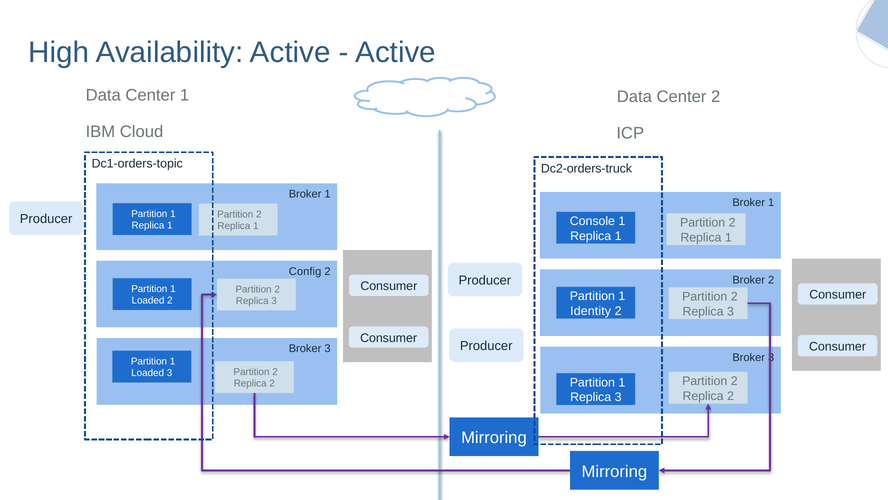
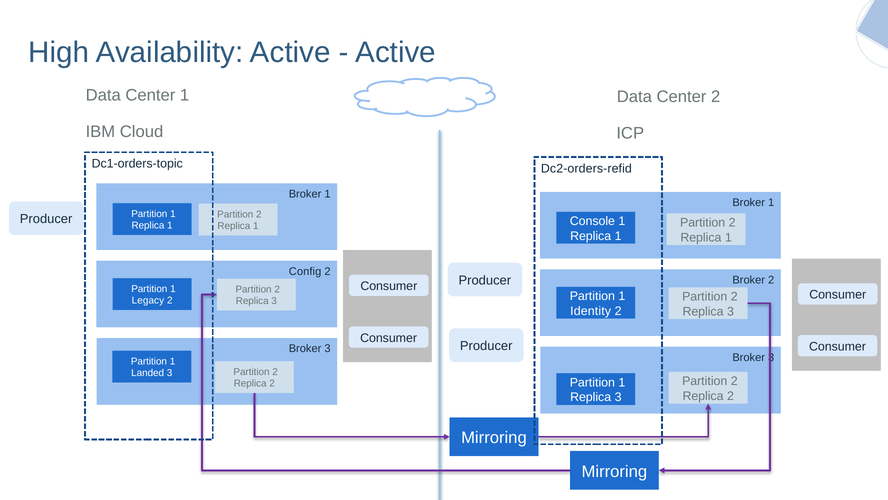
Dc2-orders-truck: Dc2-orders-truck -> Dc2-orders-refid
Loaded at (148, 300): Loaded -> Legacy
Loaded at (148, 373): Loaded -> Landed
